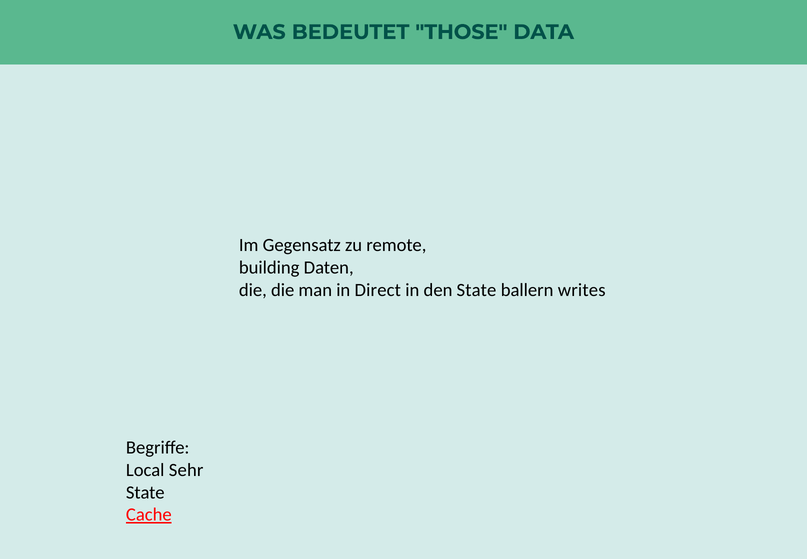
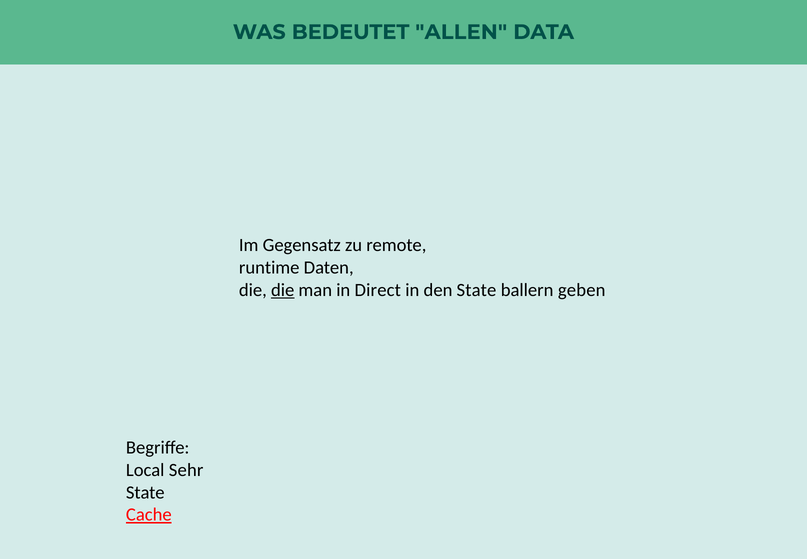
THOSE: THOSE -> ALLEN
building: building -> runtime
die at (283, 290) underline: none -> present
writes: writes -> geben
